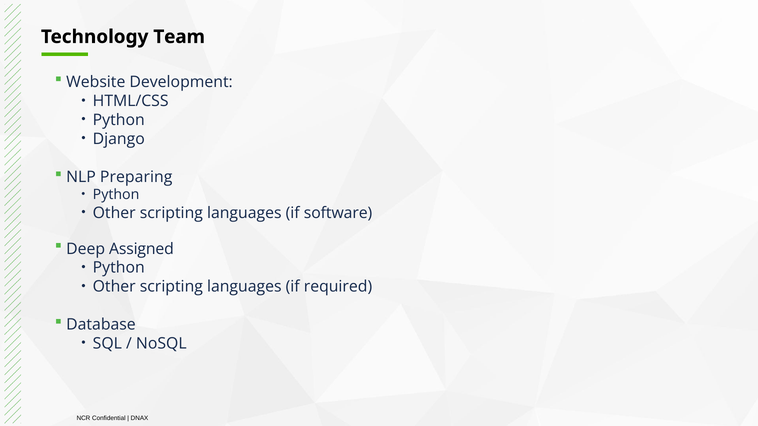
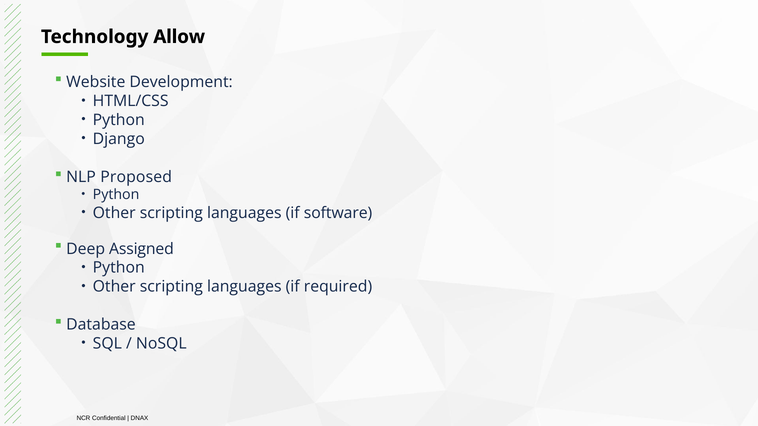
Team: Team -> Allow
Preparing: Preparing -> Proposed
